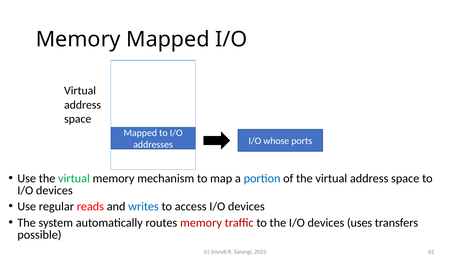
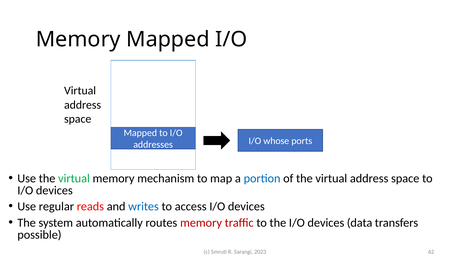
uses: uses -> data
